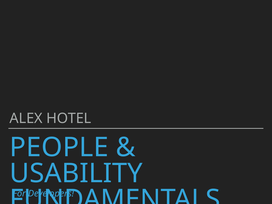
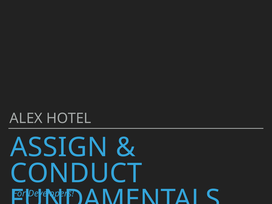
PEOPLE: PEOPLE -> ASSIGN
USABILITY: USABILITY -> CONDUCT
